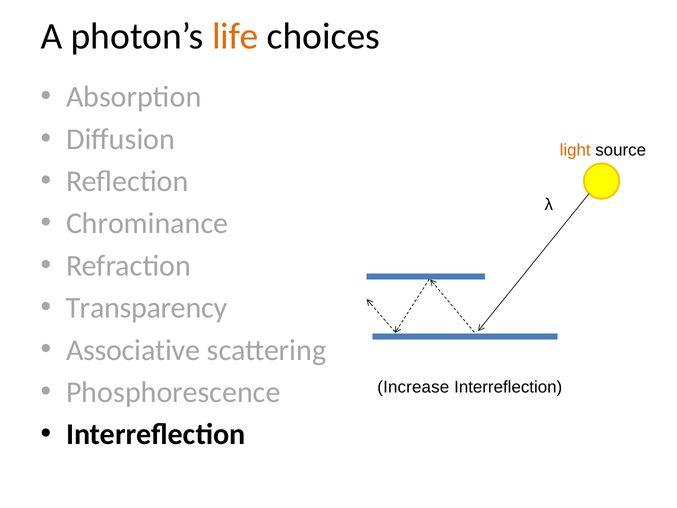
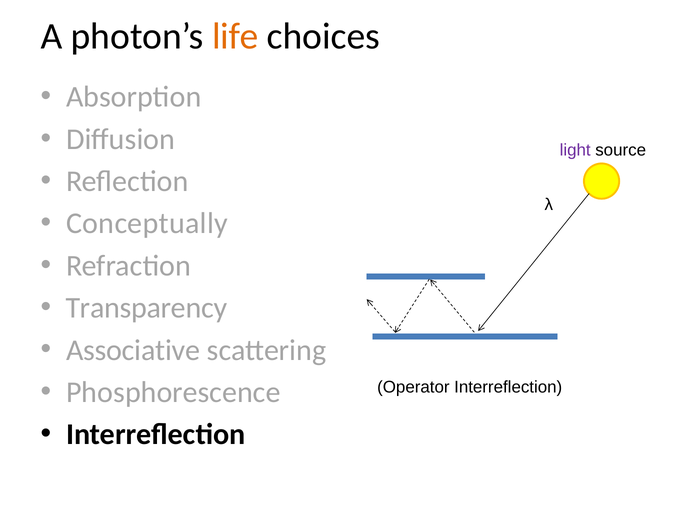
light colour: orange -> purple
Chrominance: Chrominance -> Conceptually
Increase: Increase -> Operator
